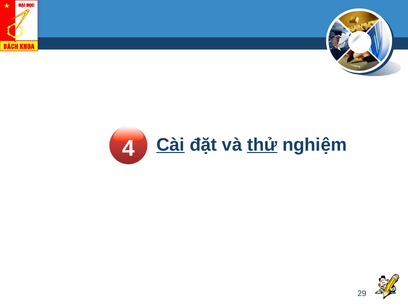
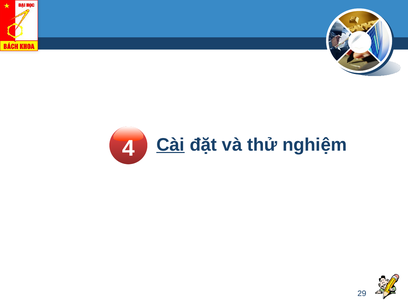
thử underline: present -> none
